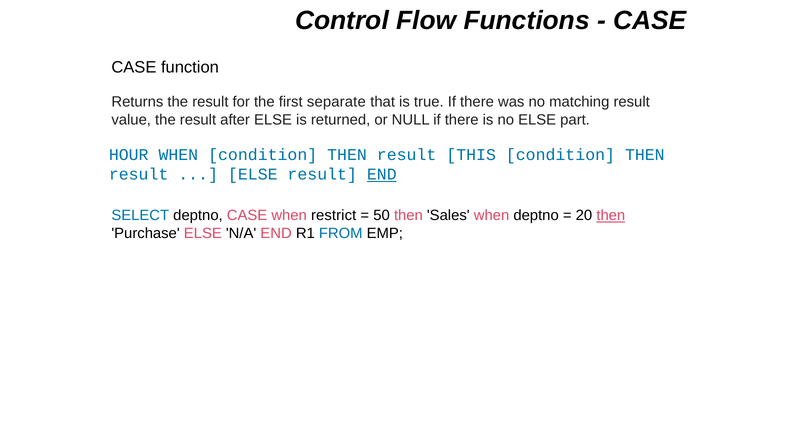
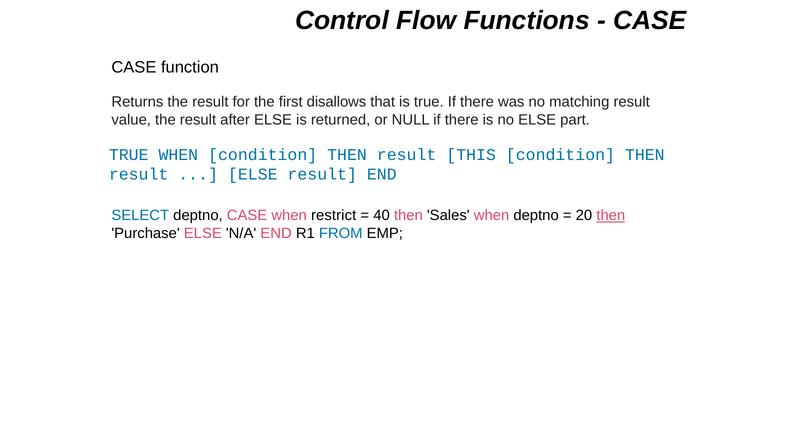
separate: separate -> disallows
HOUR at (129, 155): HOUR -> TRUE
END at (382, 175) underline: present -> none
50: 50 -> 40
